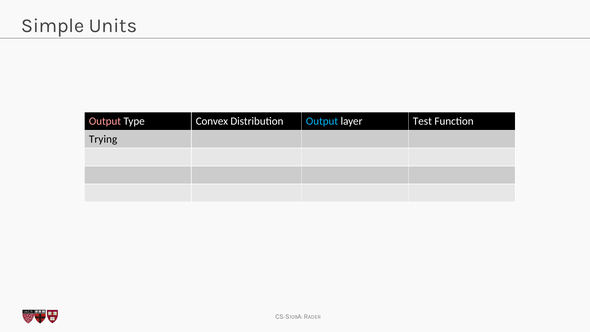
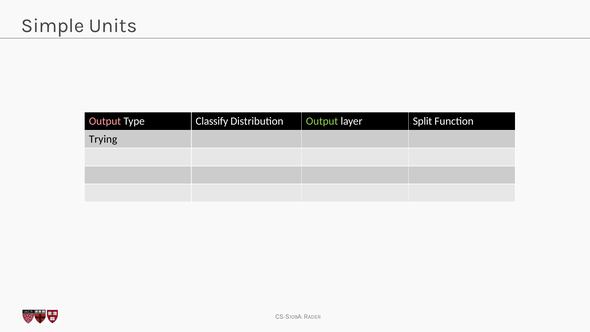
Convex: Convex -> Classify
Output at (322, 121) colour: light blue -> light green
Test: Test -> Split
